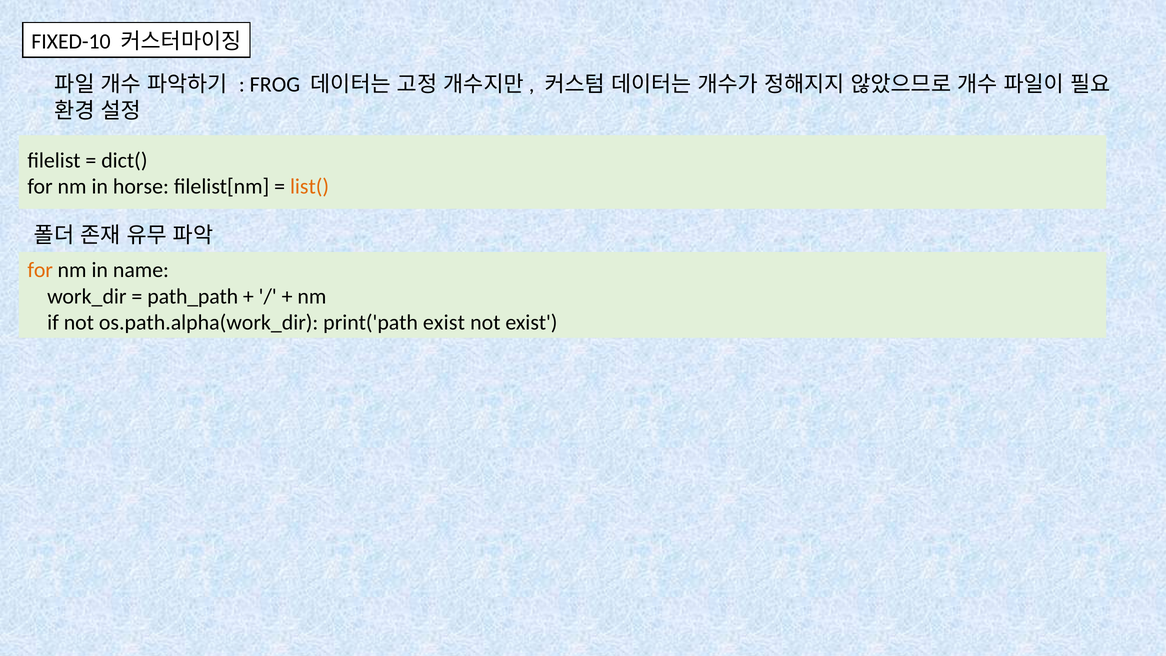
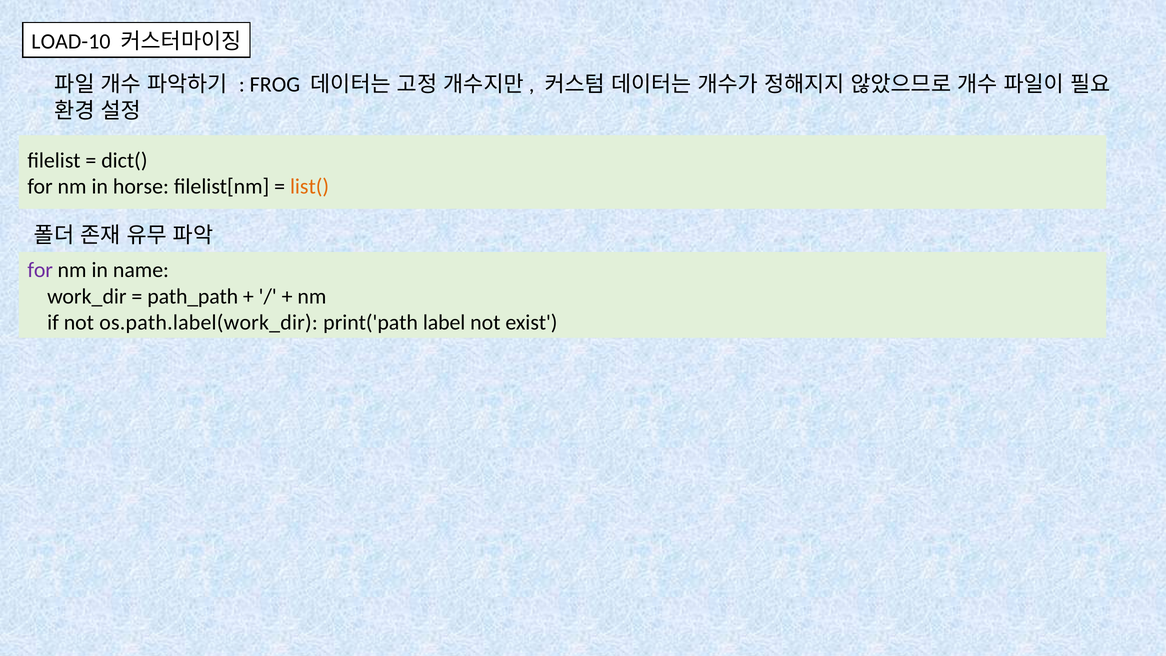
FIXED-10: FIXED-10 -> LOAD-10
for at (40, 270) colour: orange -> purple
os.path.alpha(work_dir: os.path.alpha(work_dir -> os.path.label(work_dir
print('path exist: exist -> label
